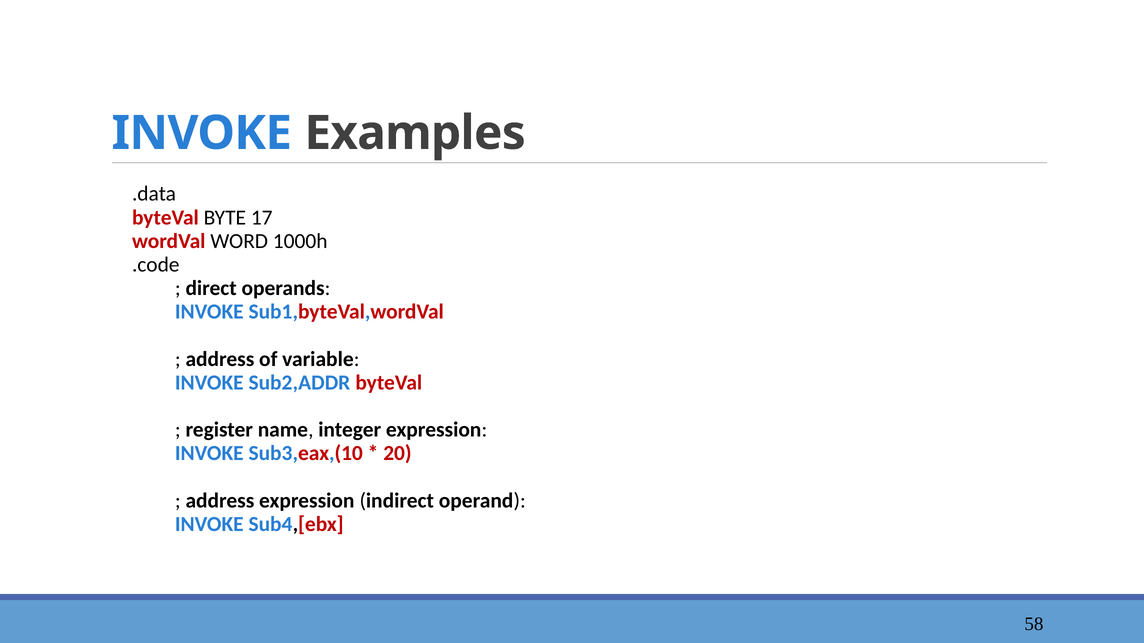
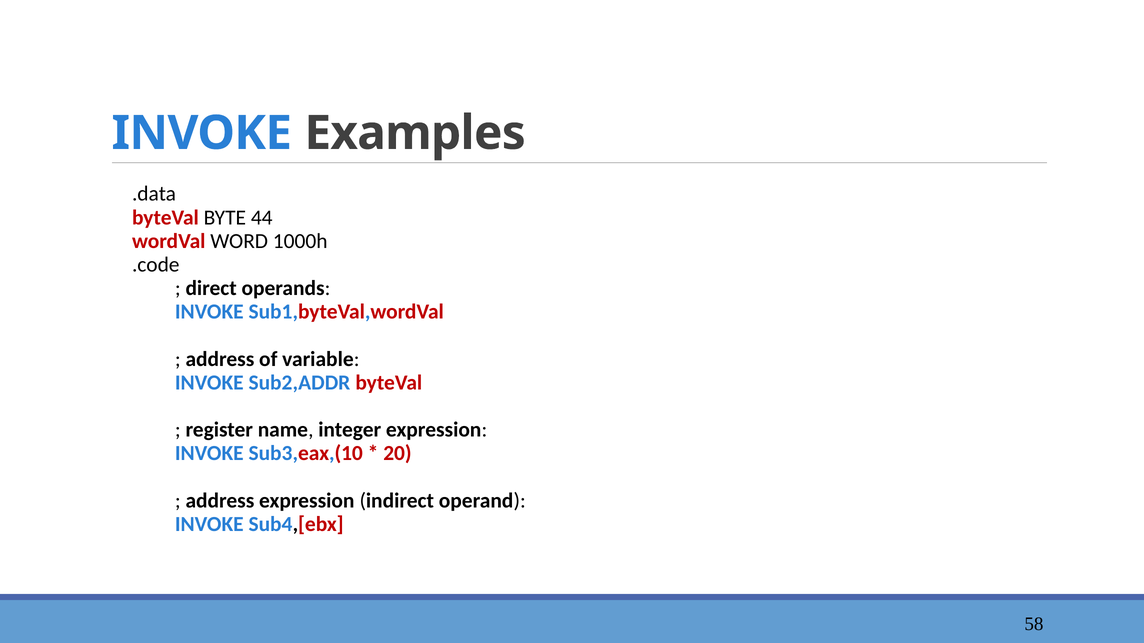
17: 17 -> 44
